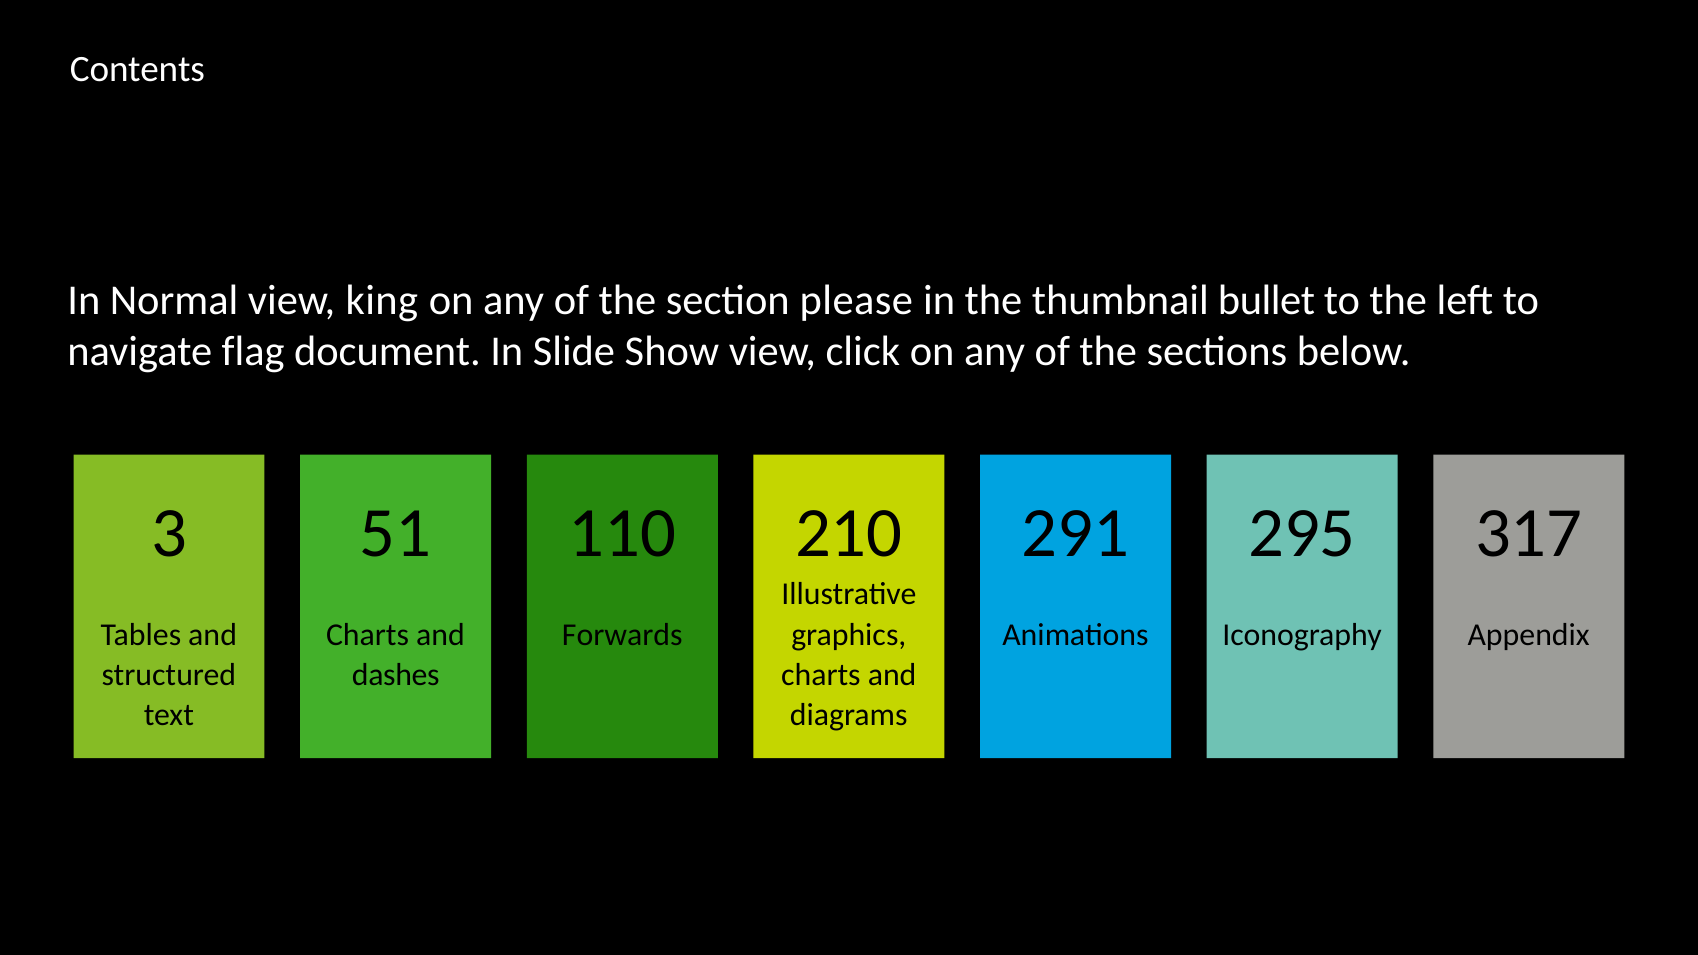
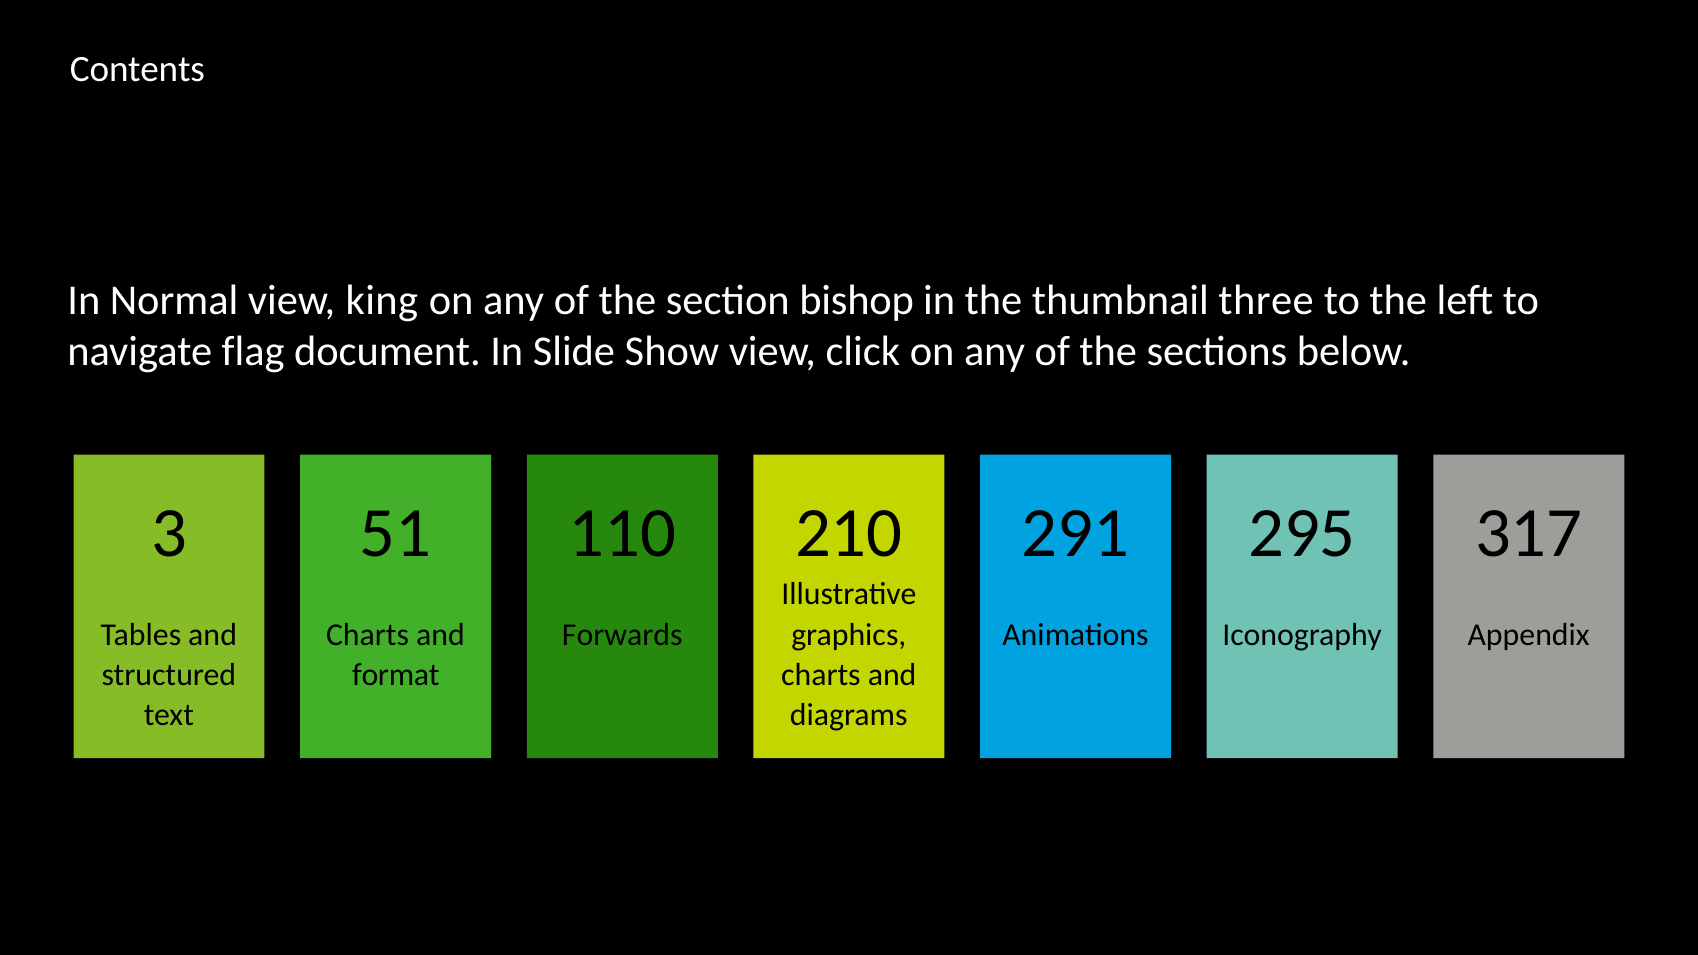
please: please -> bishop
bullet: bullet -> three
dashes: dashes -> format
